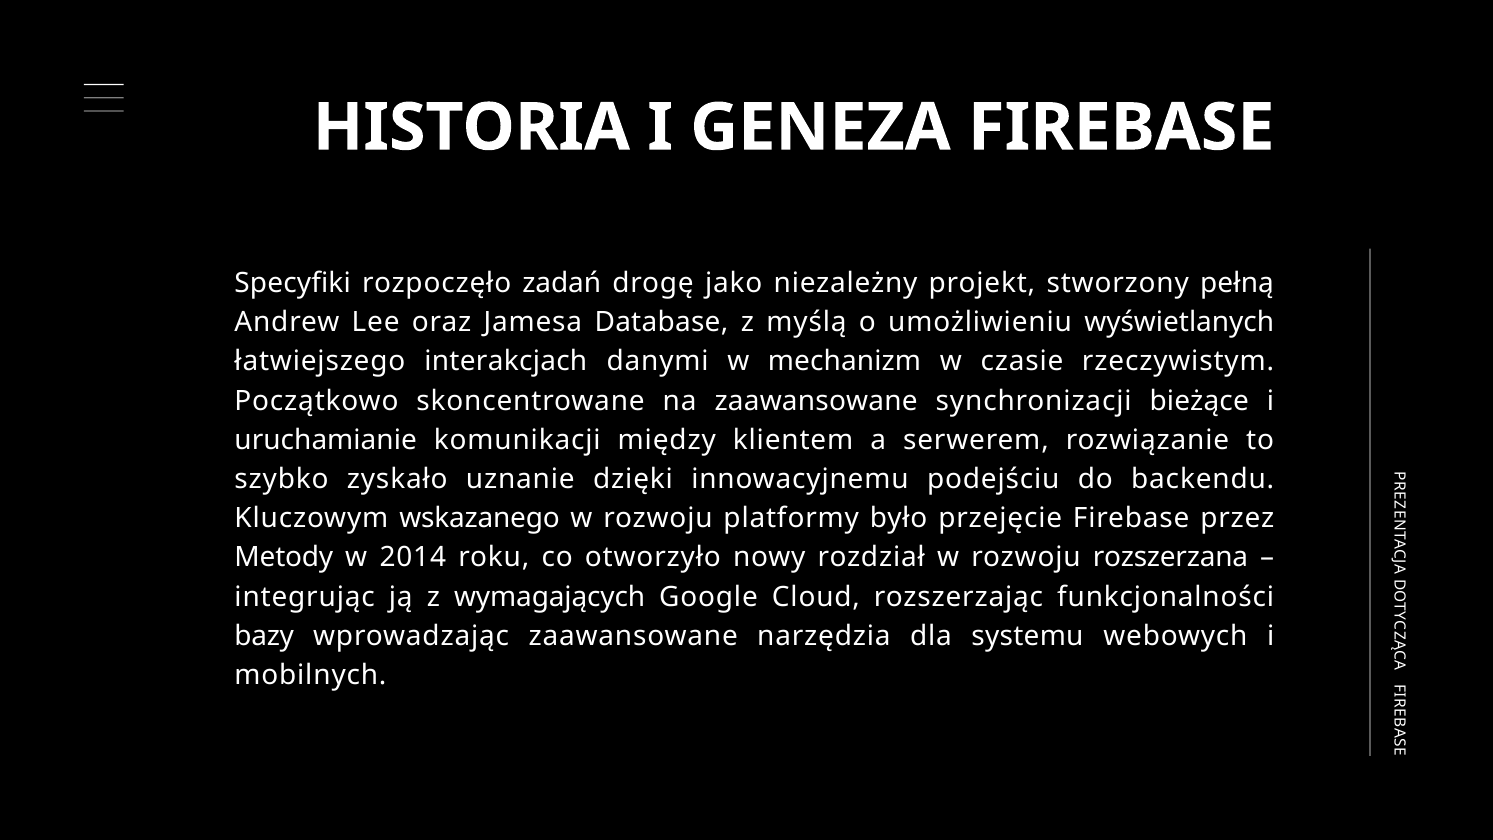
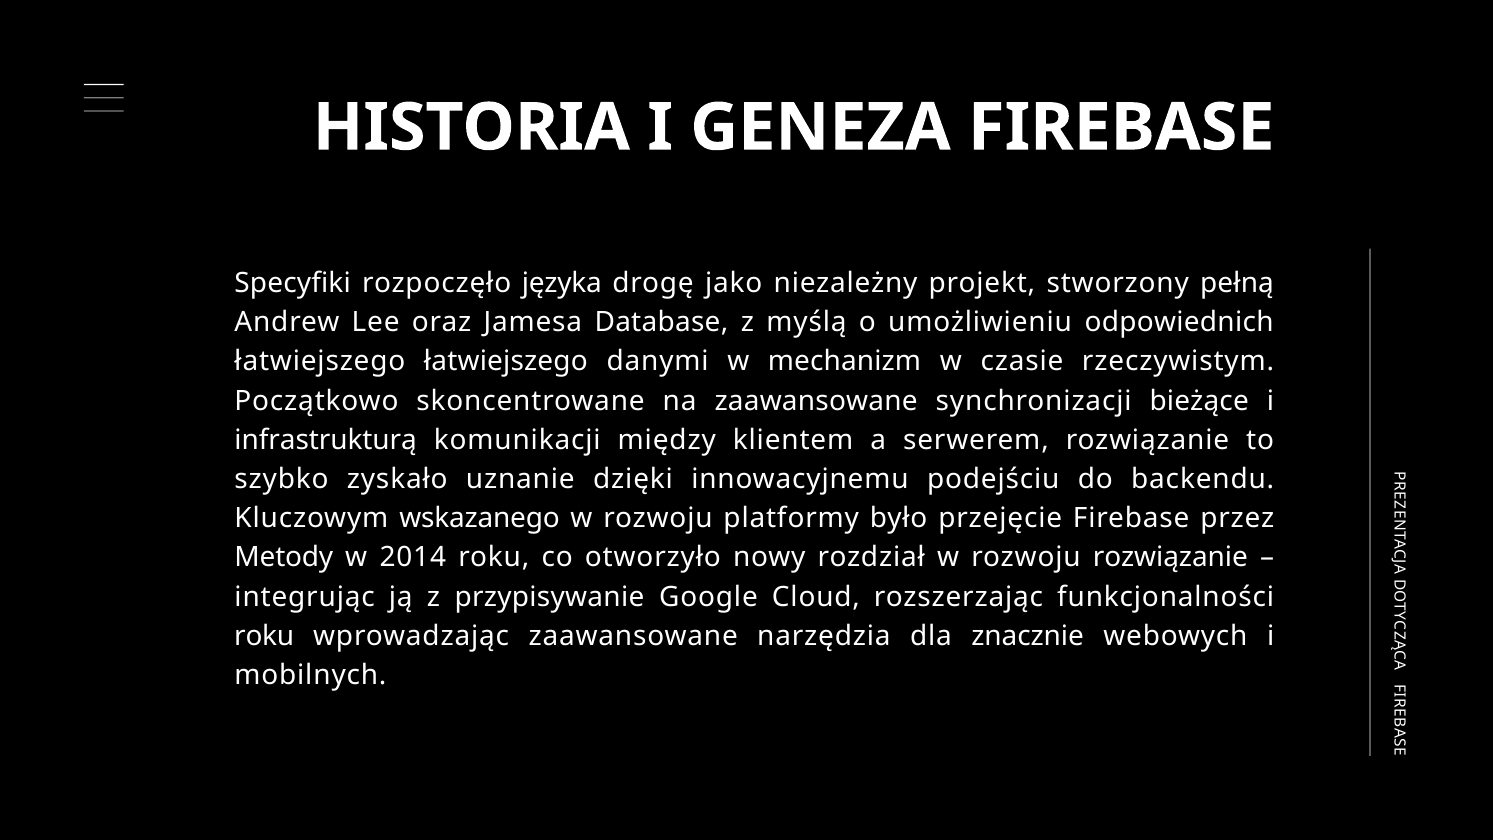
zadań: zadań -> języka
wyświetlanych: wyświetlanych -> odpowiednich
łatwiejszego interakcjach: interakcjach -> łatwiejszego
uruchamianie: uruchamianie -> infrastrukturą
rozwoju rozszerzana: rozszerzana -> rozwiązanie
wymagających: wymagających -> przypisywanie
bazy at (264, 636): bazy -> roku
systemu: systemu -> znacznie
